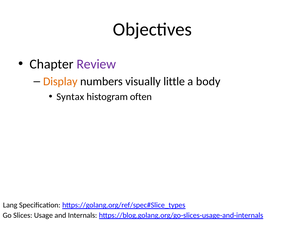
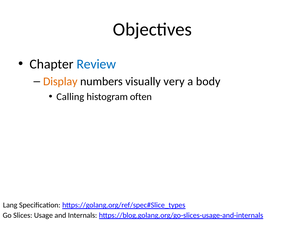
Review colour: purple -> blue
little: little -> very
Syntax: Syntax -> Calling
